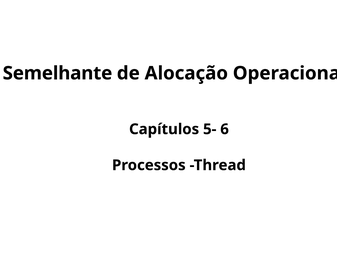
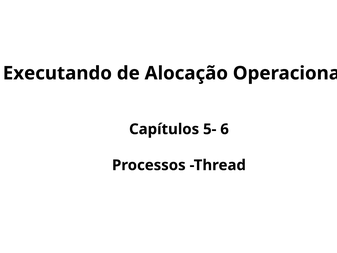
Semelhante: Semelhante -> Executando
